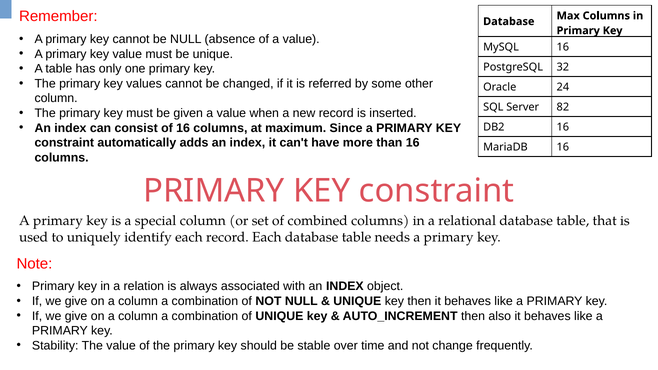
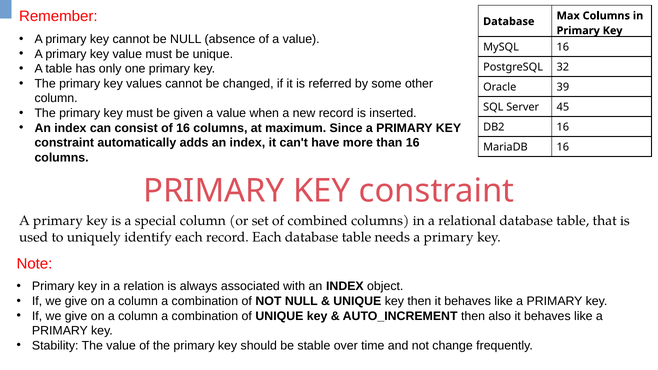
24: 24 -> 39
82: 82 -> 45
